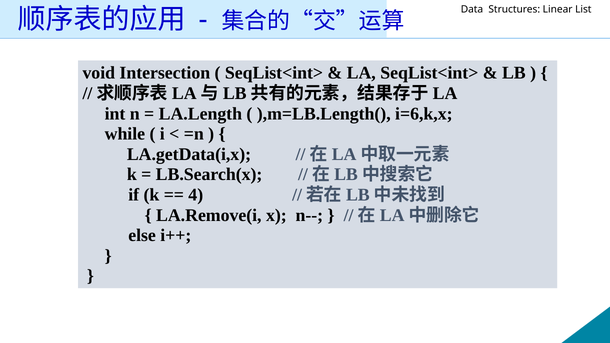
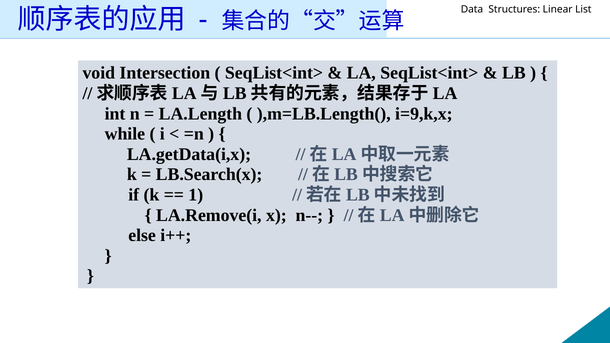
i=6,k,x: i=6,k,x -> i=9,k,x
4: 4 -> 1
